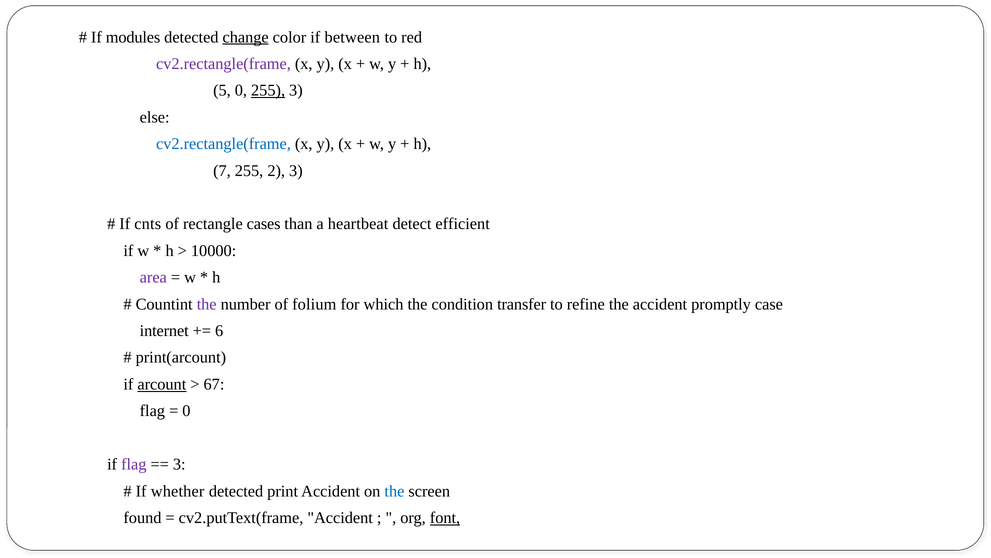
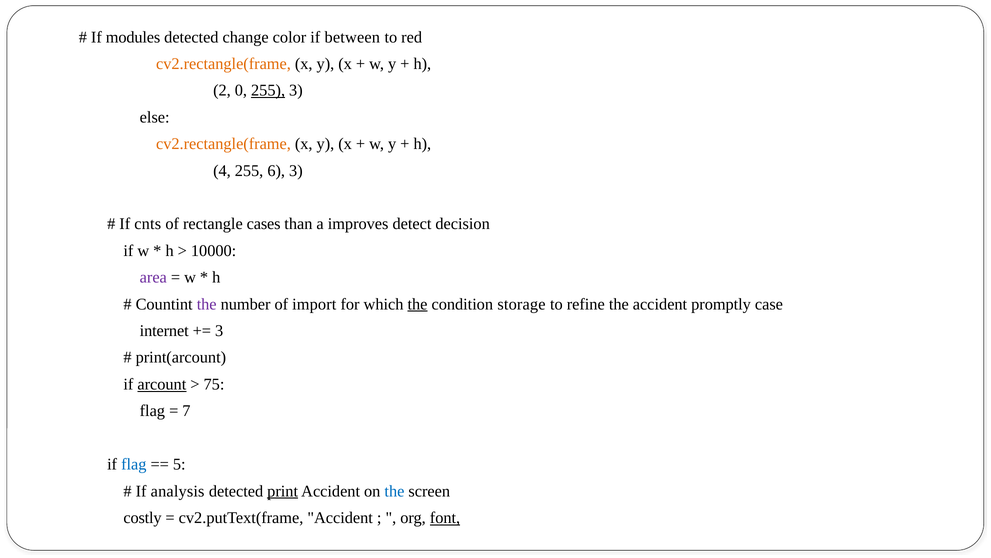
change underline: present -> none
cv2.rectangle(frame at (223, 64) colour: purple -> orange
5: 5 -> 2
cv2.rectangle(frame at (223, 144) colour: blue -> orange
7: 7 -> 4
2: 2 -> 6
heartbeat: heartbeat -> improves
efficient: efficient -> decision
folium: folium -> import
the at (417, 304) underline: none -> present
transfer: transfer -> storage
6 at (219, 331): 6 -> 3
67: 67 -> 75
0 at (186, 411): 0 -> 7
flag at (134, 464) colour: purple -> blue
3 at (179, 464): 3 -> 5
whether: whether -> analysis
print underline: none -> present
found: found -> costly
